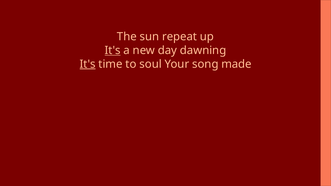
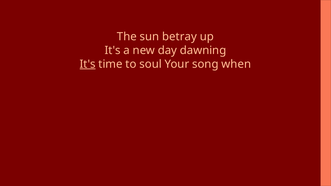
repeat: repeat -> betray
It's at (113, 50) underline: present -> none
made: made -> when
